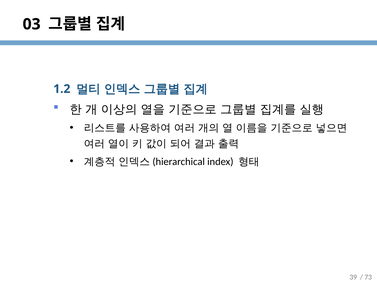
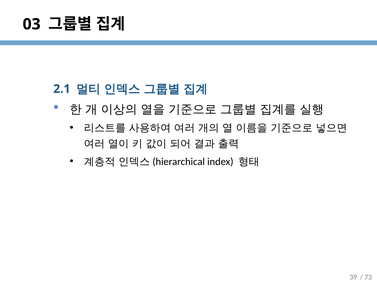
1.2: 1.2 -> 2.1
